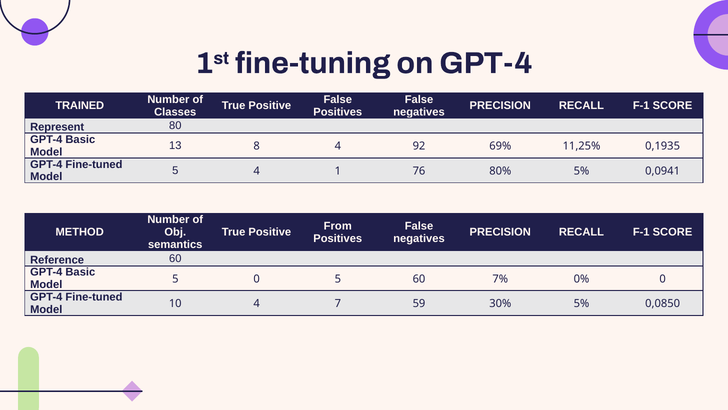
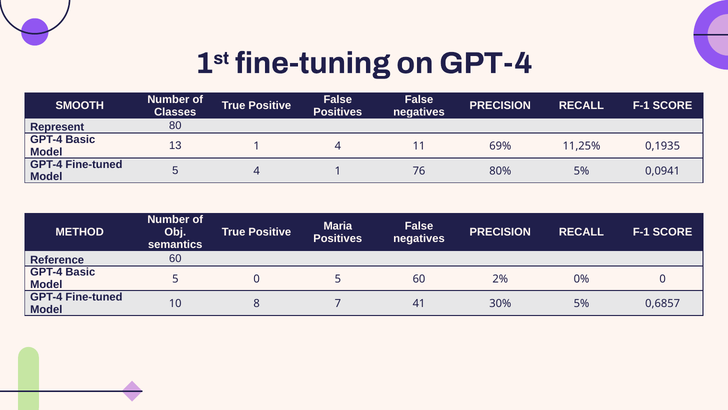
TRAINED: TRAINED -> SMOOTH
13 8: 8 -> 1
92: 92 -> 11
From: From -> Maria
7%: 7% -> 2%
10 4: 4 -> 8
59: 59 -> 41
0,0850: 0,0850 -> 0,6857
